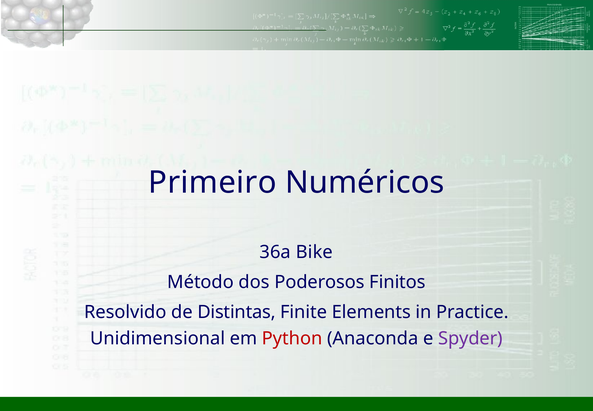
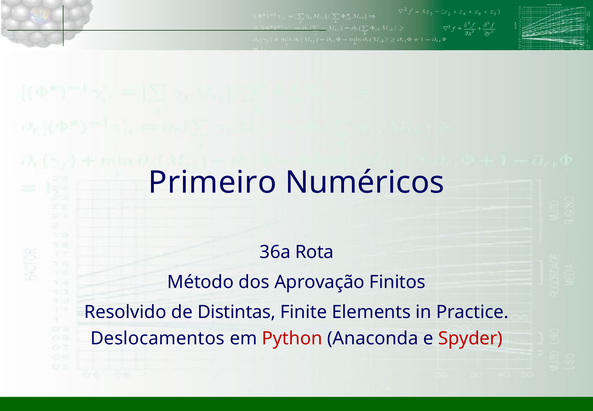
Bike: Bike -> Rota
Poderosos: Poderosos -> Aprovação
Unidimensional: Unidimensional -> Deslocamentos
Spyder colour: purple -> red
